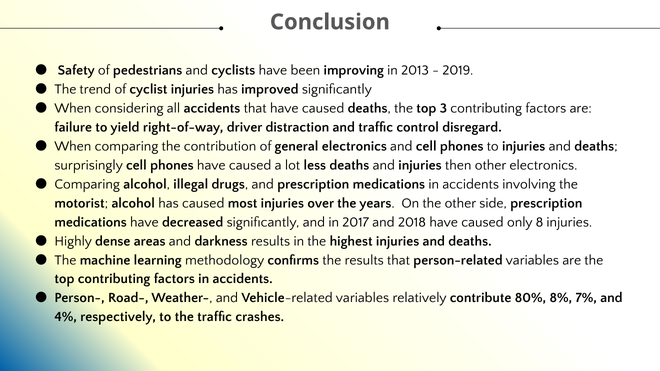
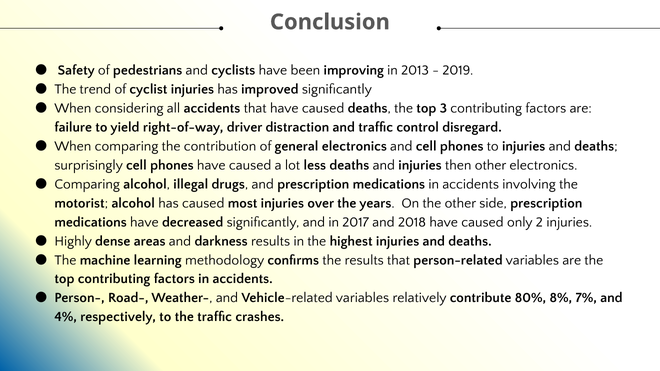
8: 8 -> 2
